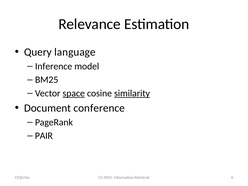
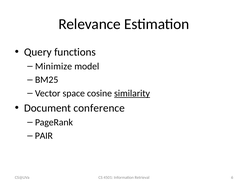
language: language -> functions
Inference: Inference -> Minimize
space underline: present -> none
